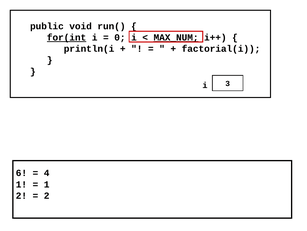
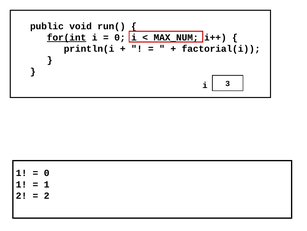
MAX_NUM underline: present -> none
6 at (21, 173): 6 -> 1
4 at (47, 173): 4 -> 0
